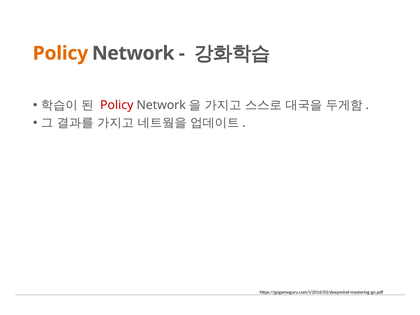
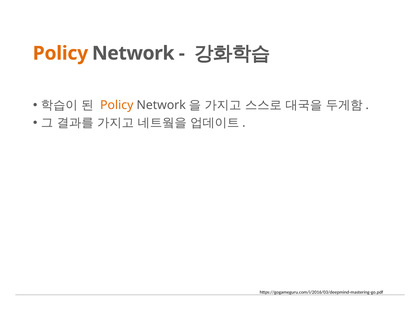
Policy at (117, 105) colour: red -> orange
